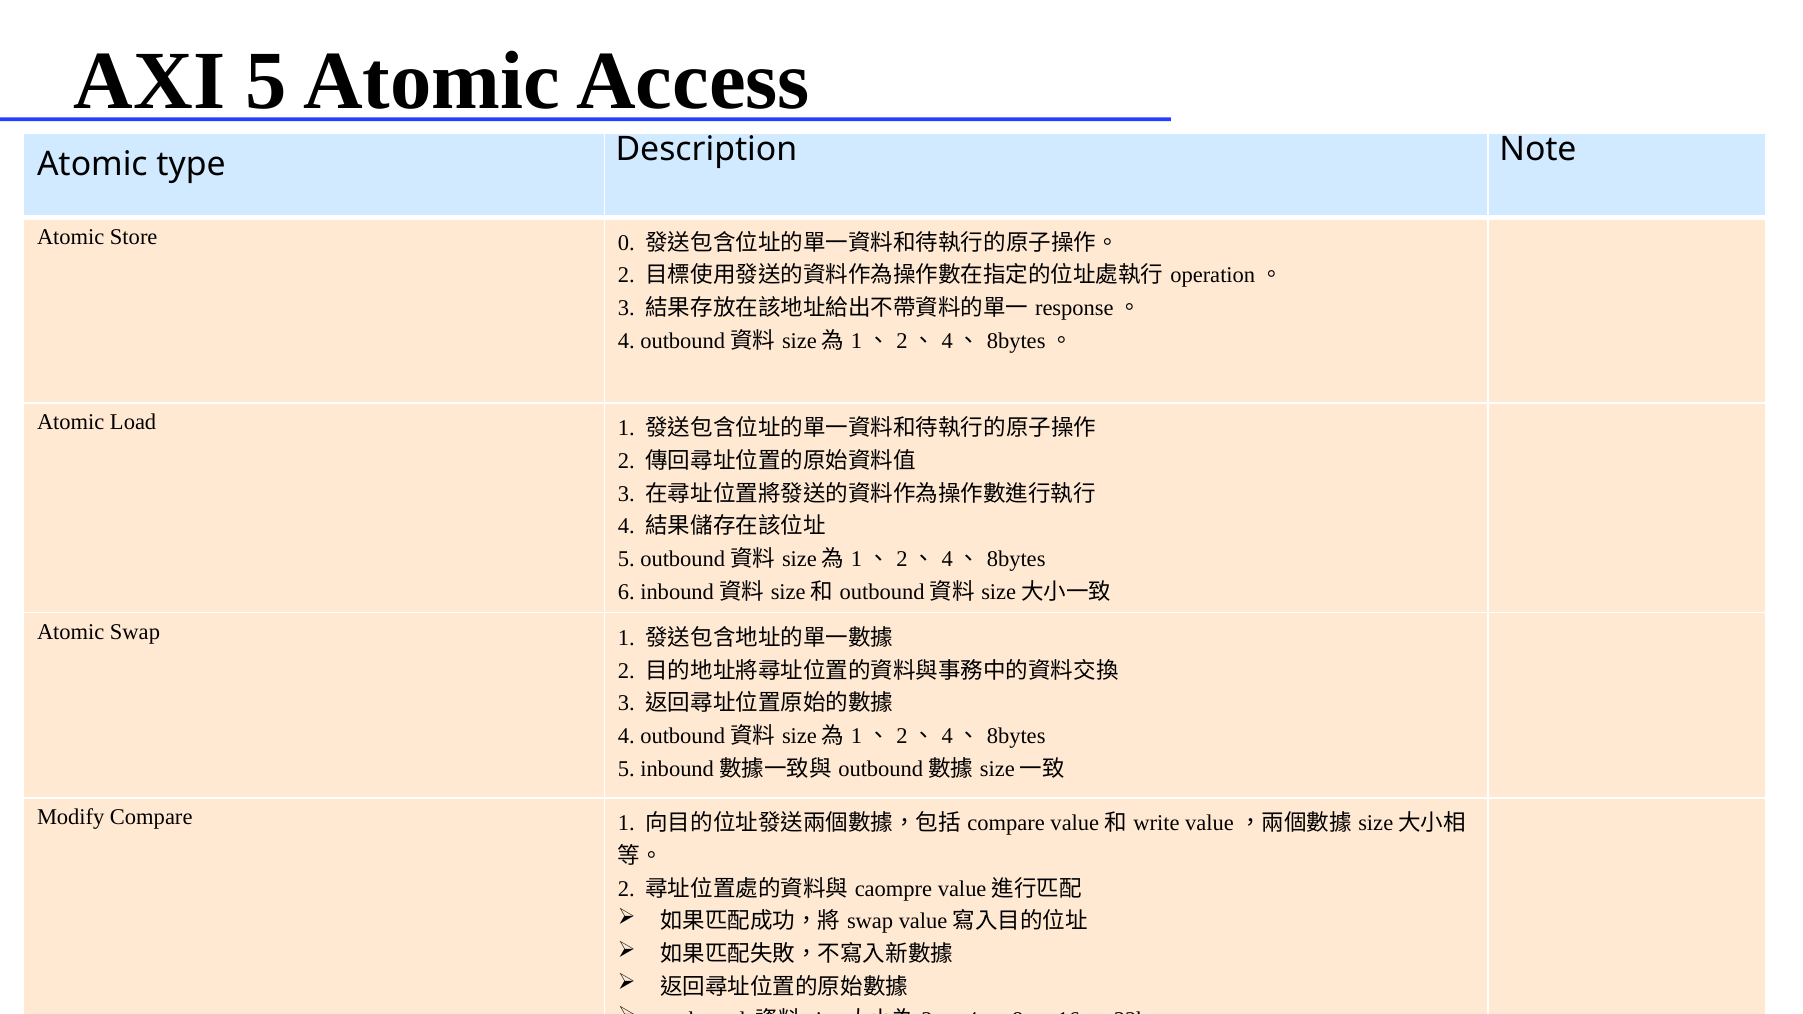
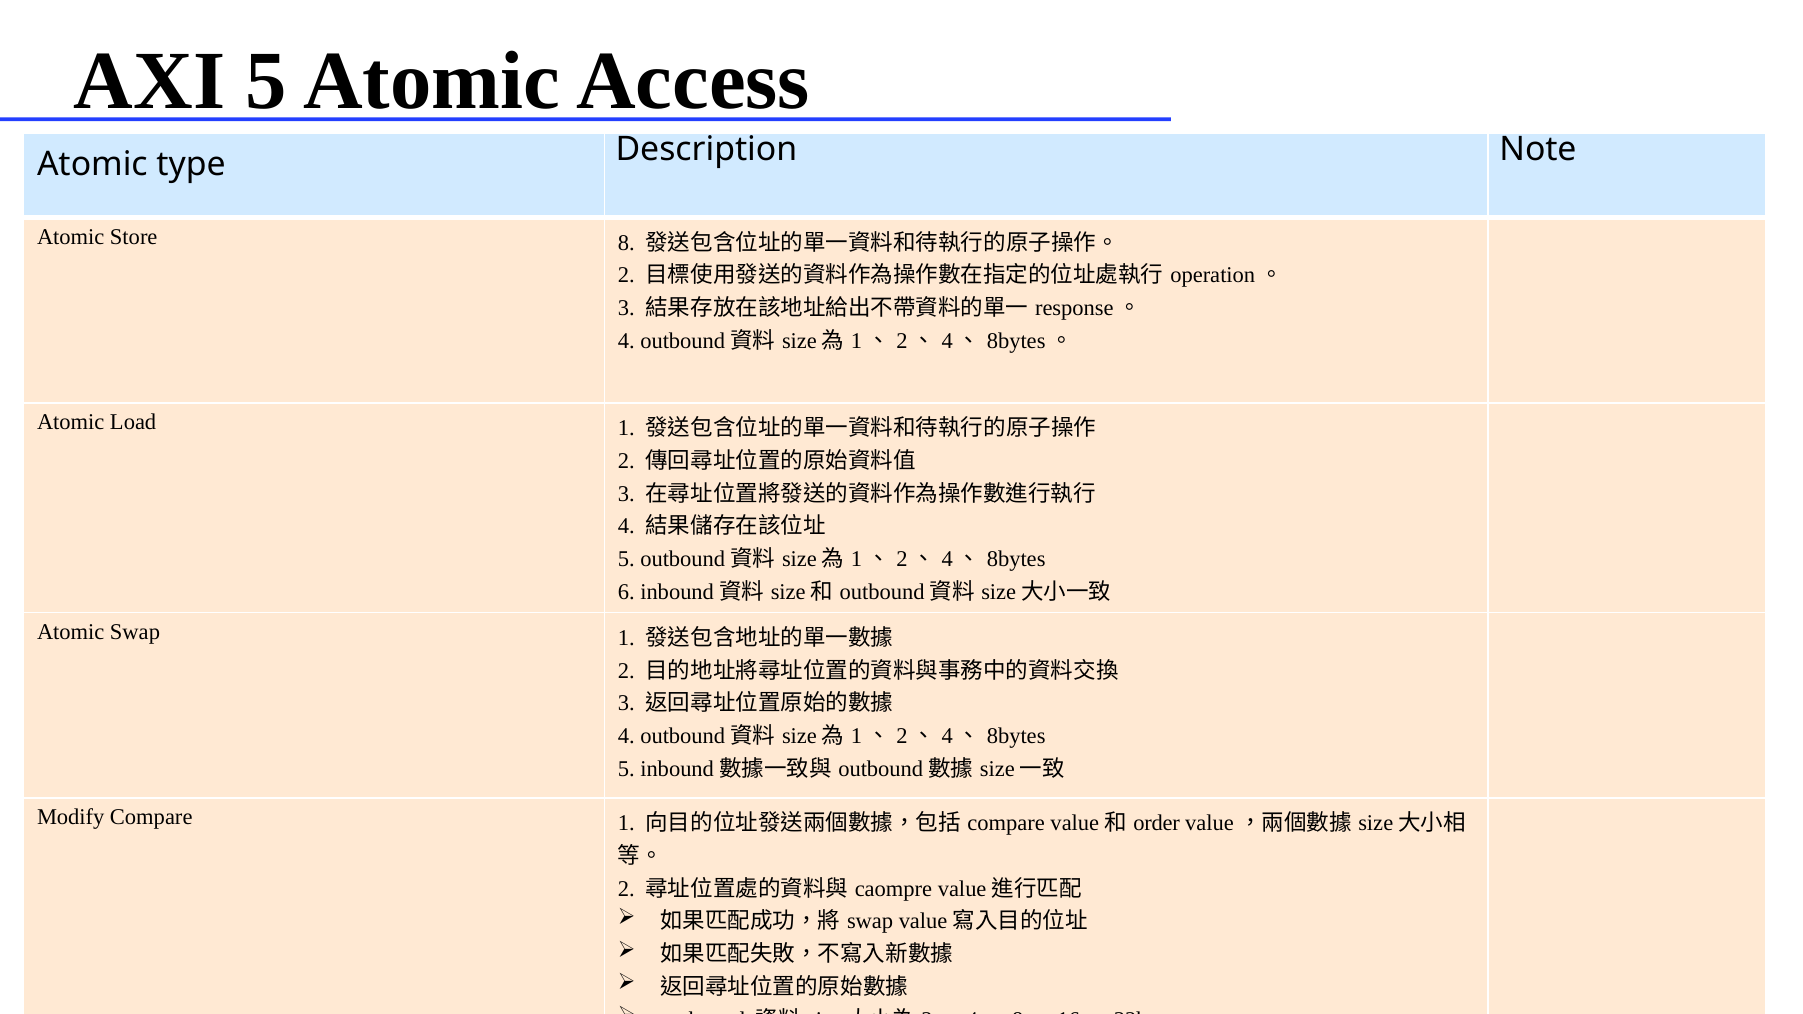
0: 0 -> 8
write: write -> order
